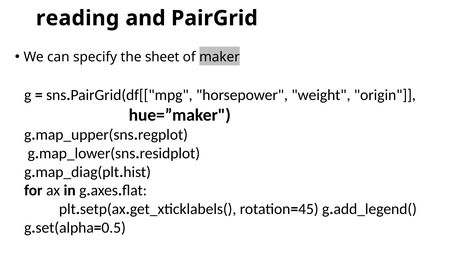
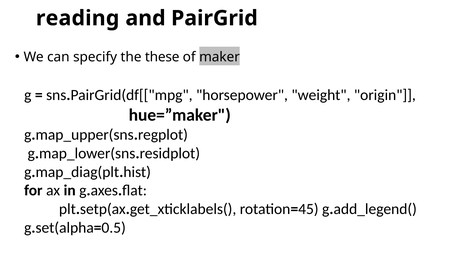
sheet: sheet -> these
